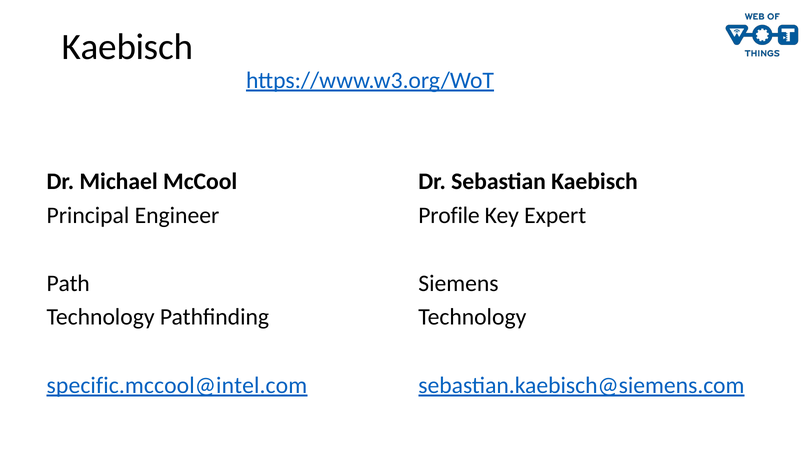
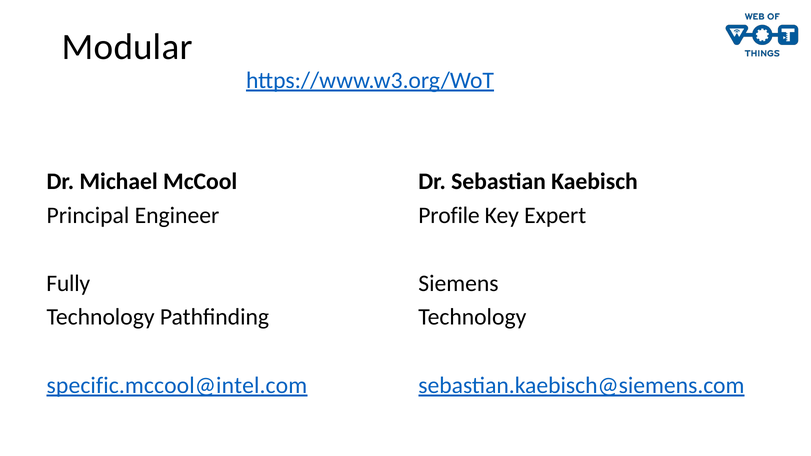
Kaebisch at (127, 47): Kaebisch -> Modular
Path: Path -> Fully
